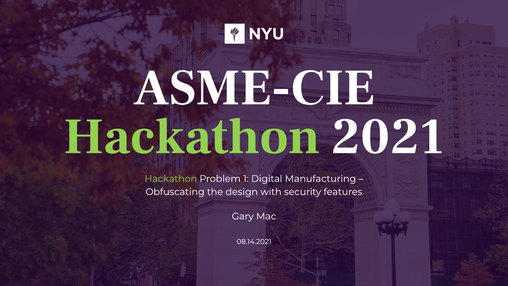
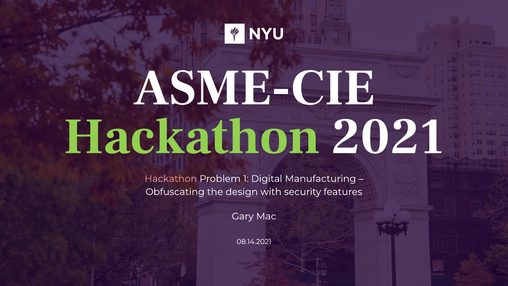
Hackathon at (171, 179) colour: light green -> pink
